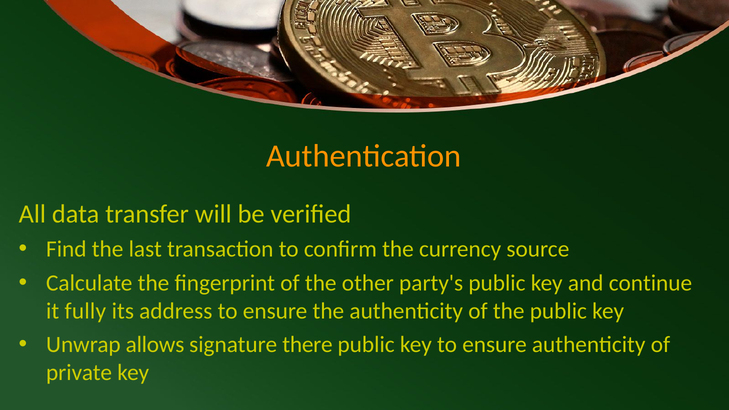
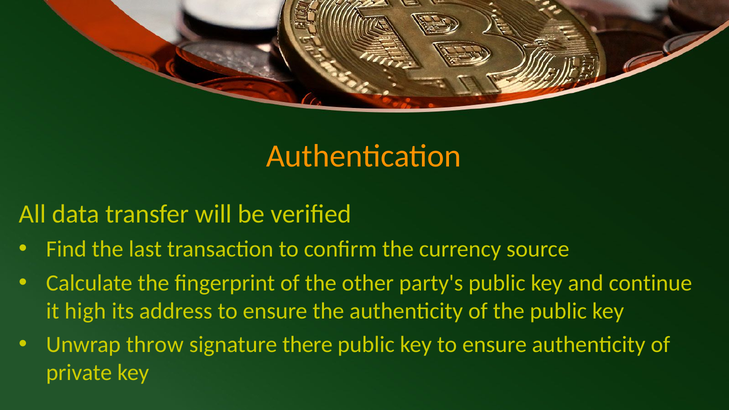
fully: fully -> high
allows: allows -> throw
